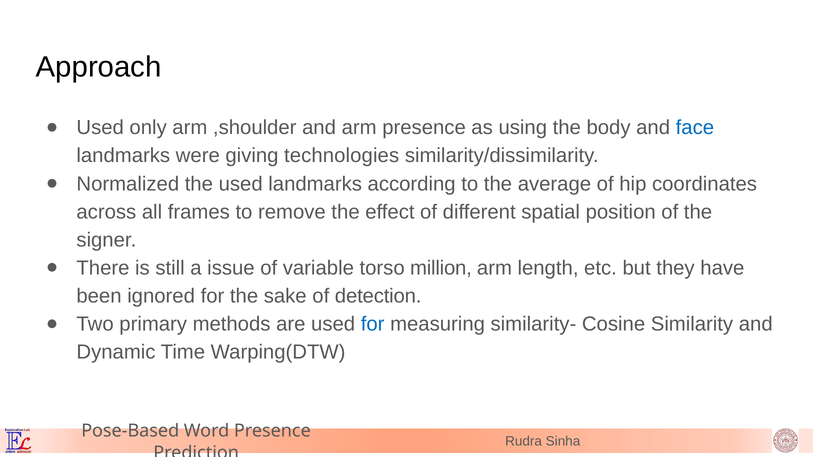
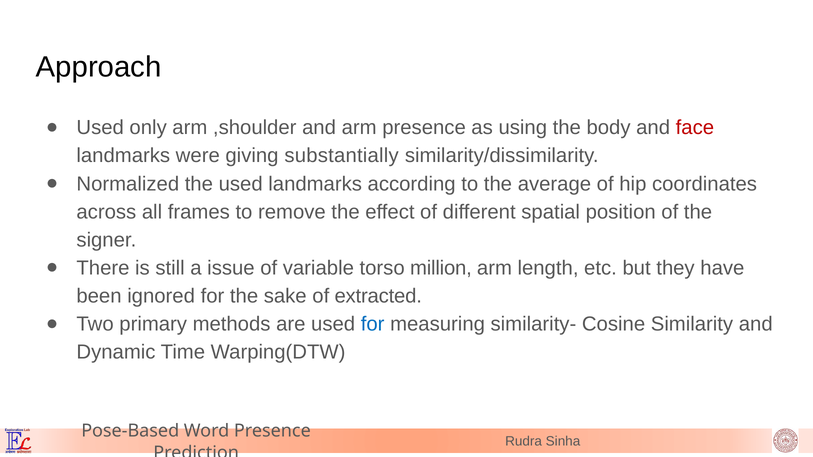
face colour: blue -> red
technologies: technologies -> substantially
detection: detection -> extracted
